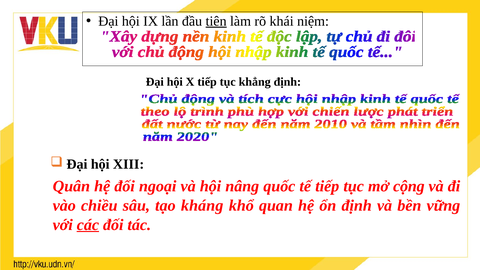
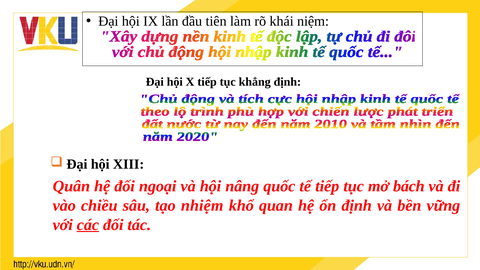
tiên underline: present -> none
cộng: cộng -> bách
kháng: kháng -> nhiệm
